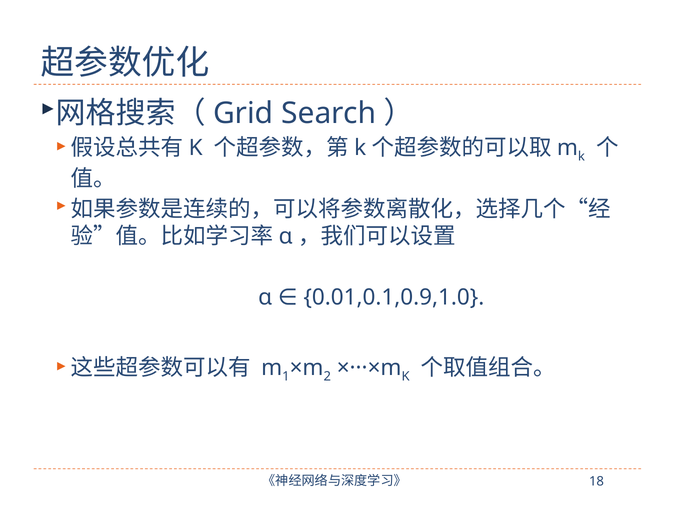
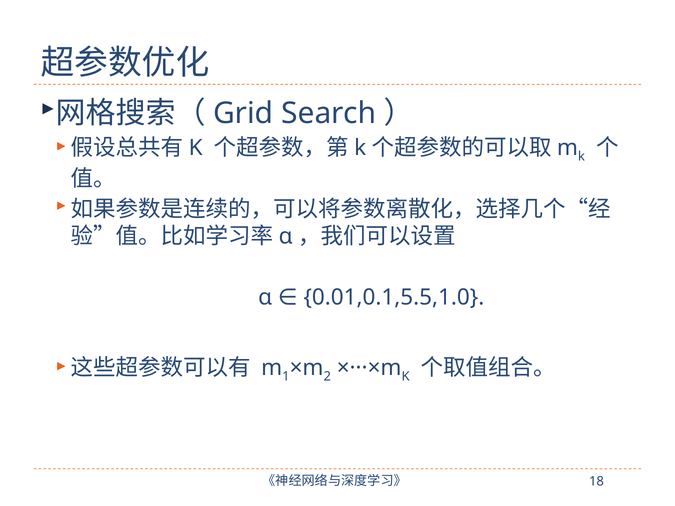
0.01,0.1,0.9,1.0: 0.01,0.1,0.9,1.0 -> 0.01,0.1,5.5,1.0
